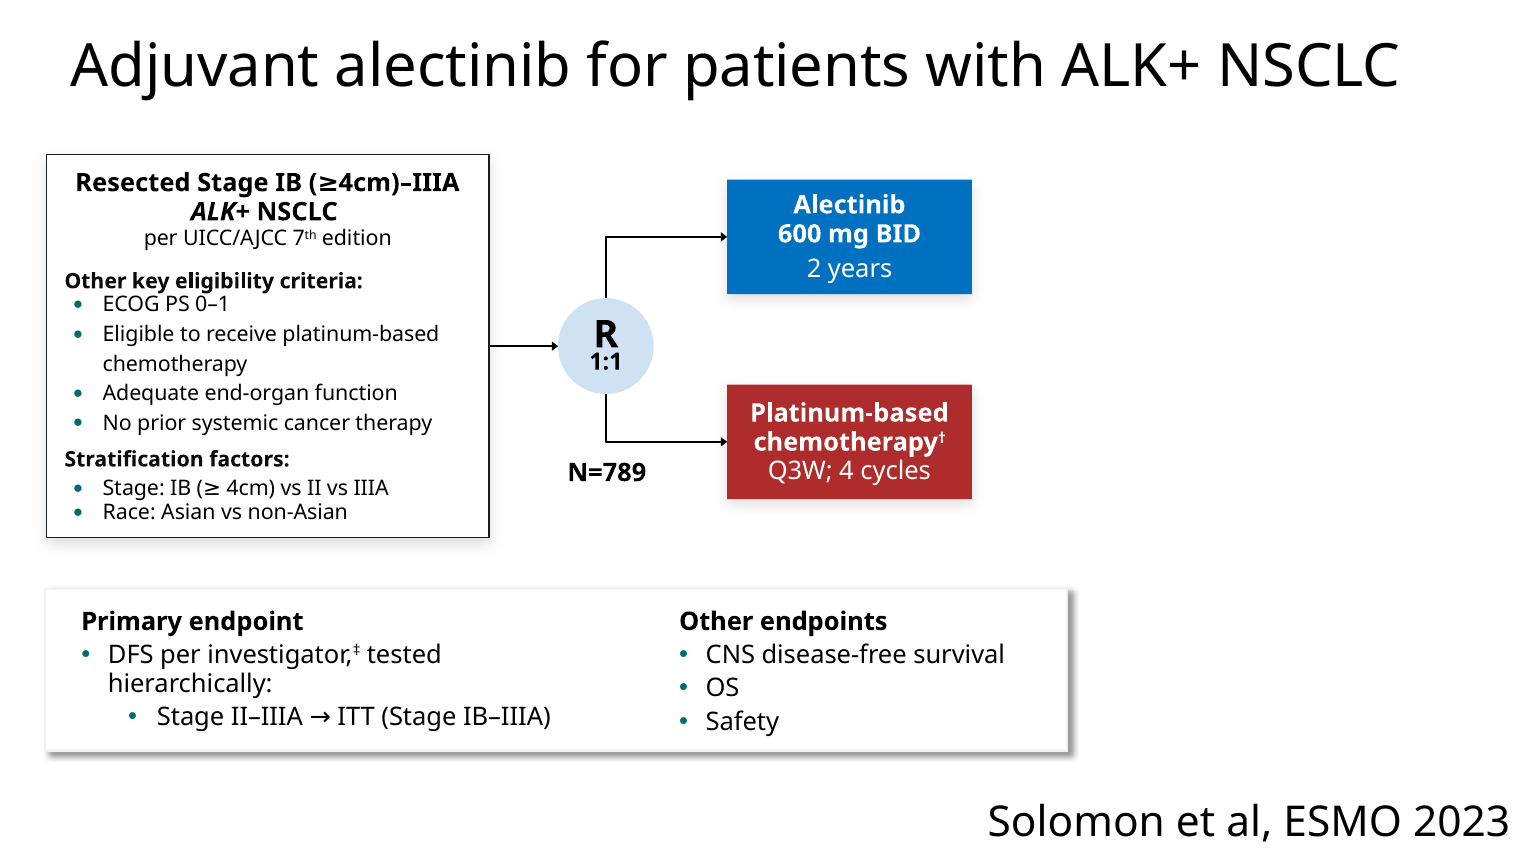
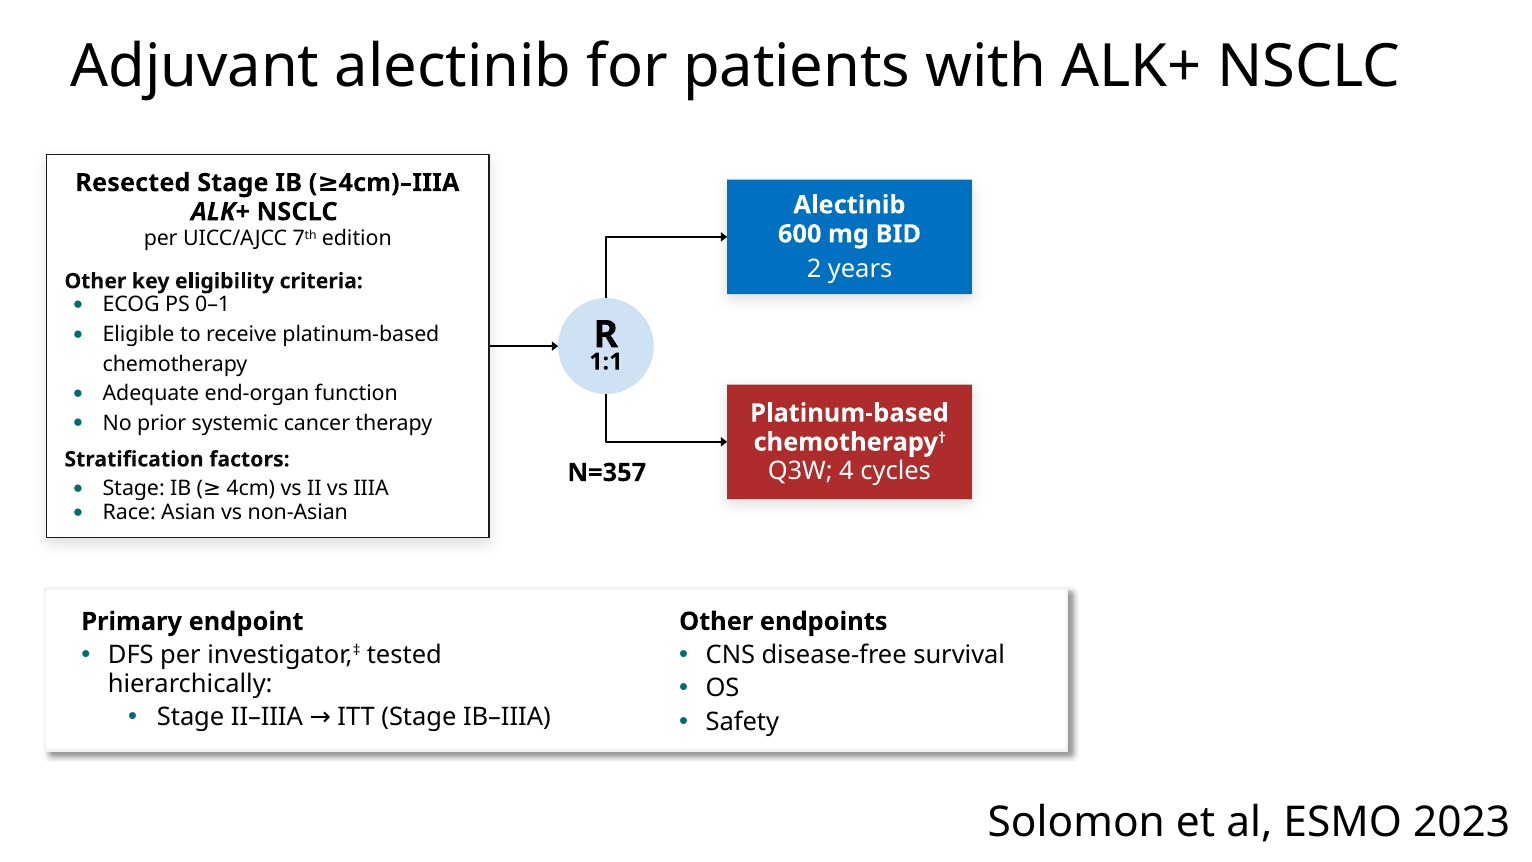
N=789: N=789 -> N=357
